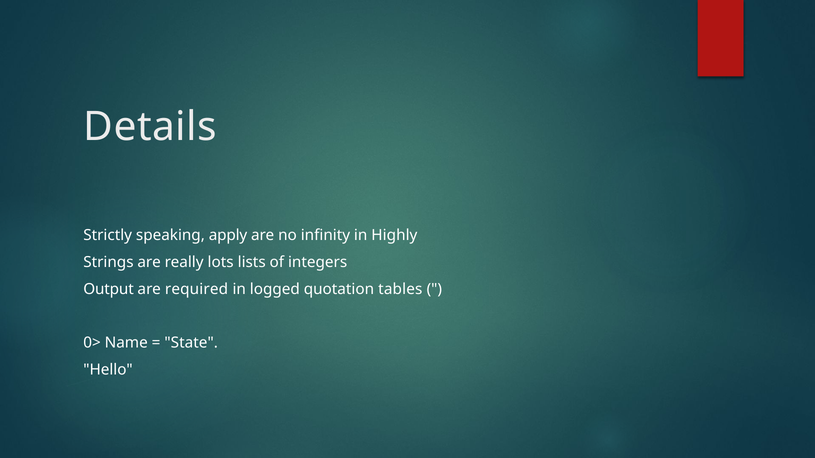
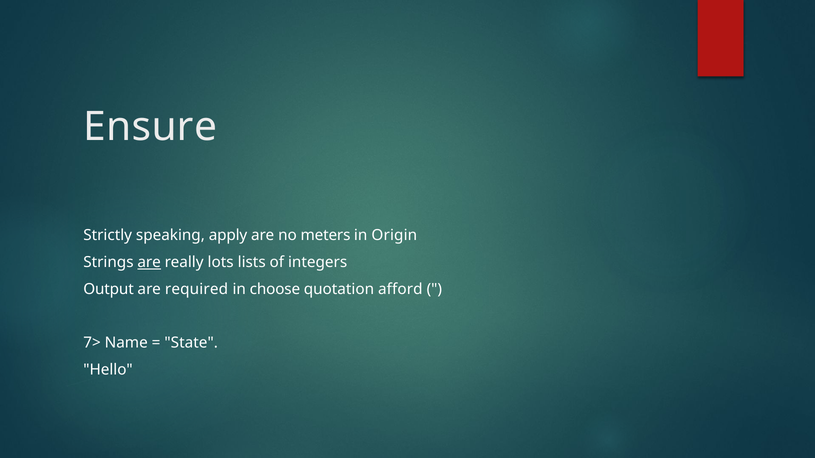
Details: Details -> Ensure
infinity: infinity -> meters
Highly: Highly -> Origin
are at (149, 263) underline: none -> present
logged: logged -> choose
tables: tables -> afford
0>: 0> -> 7>
